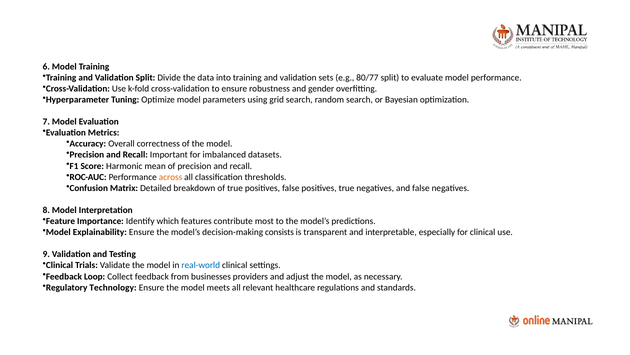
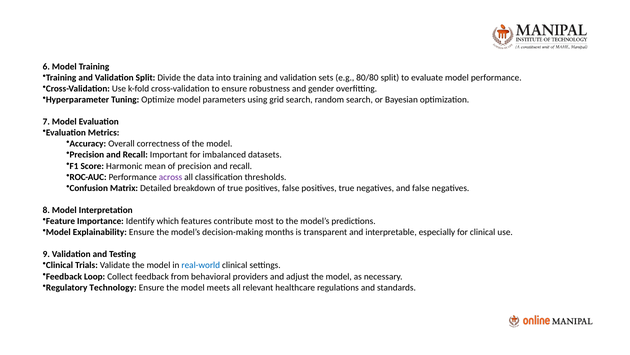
80/77: 80/77 -> 80/80
across colour: orange -> purple
consists: consists -> months
businesses: businesses -> behavioral
